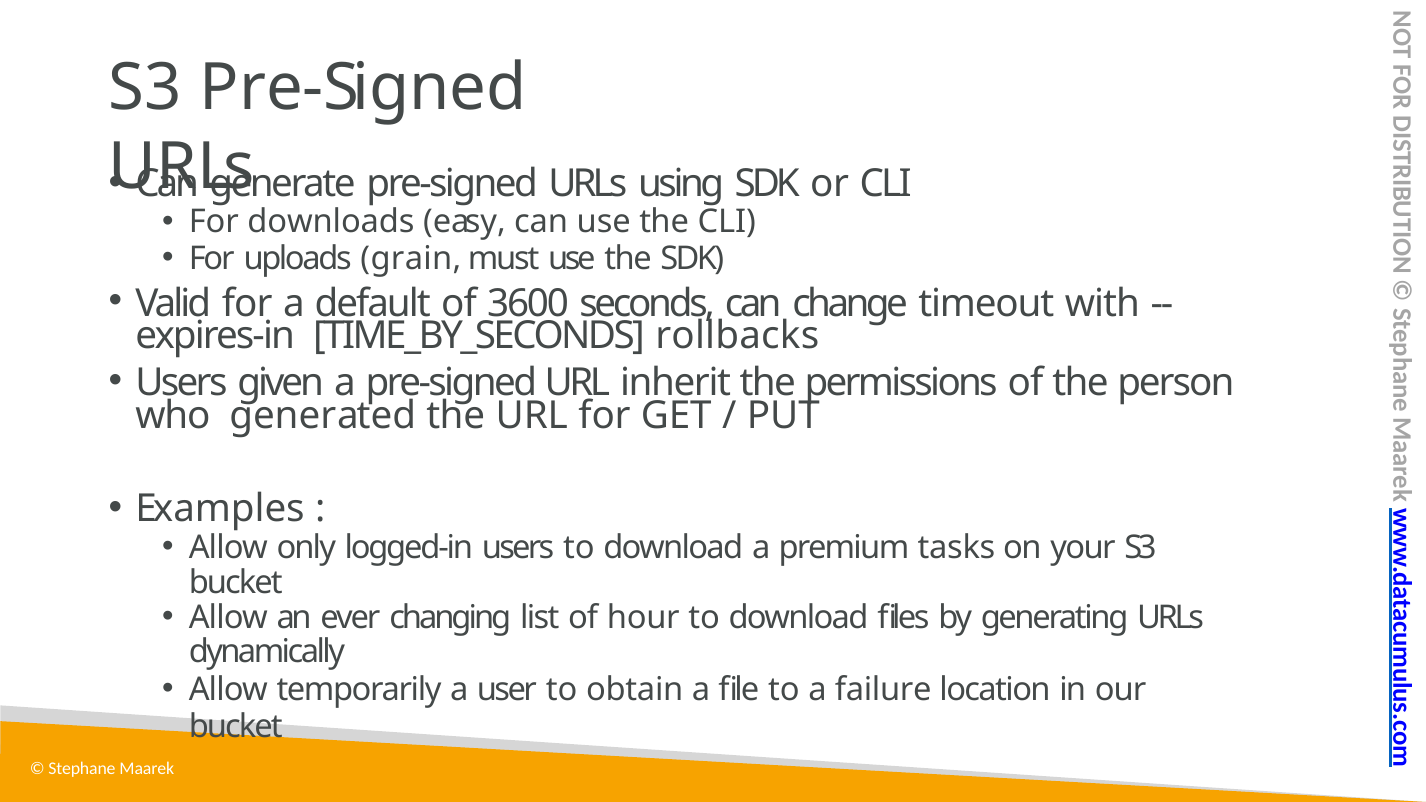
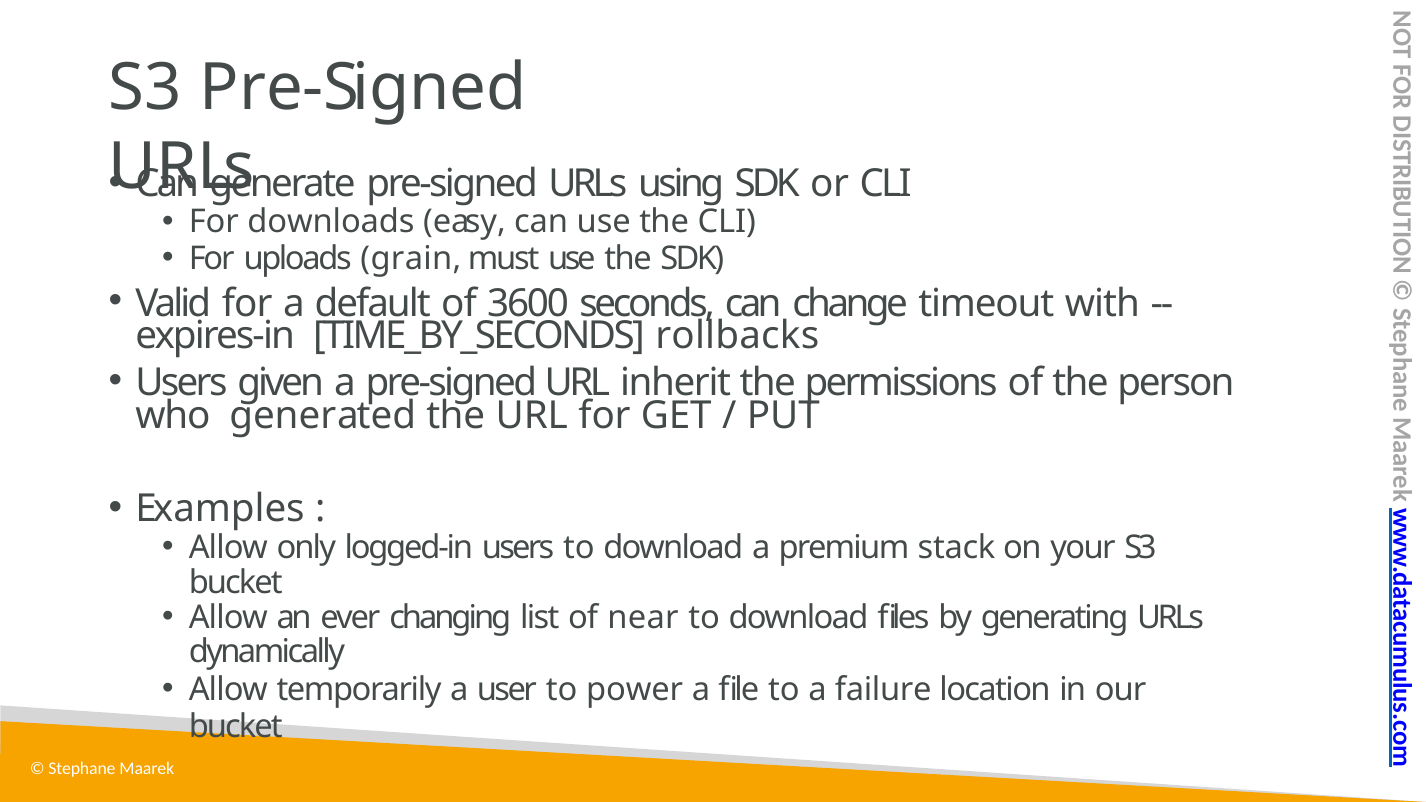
tasks: tasks -> stack
hour: hour -> near
obtain: obtain -> power
